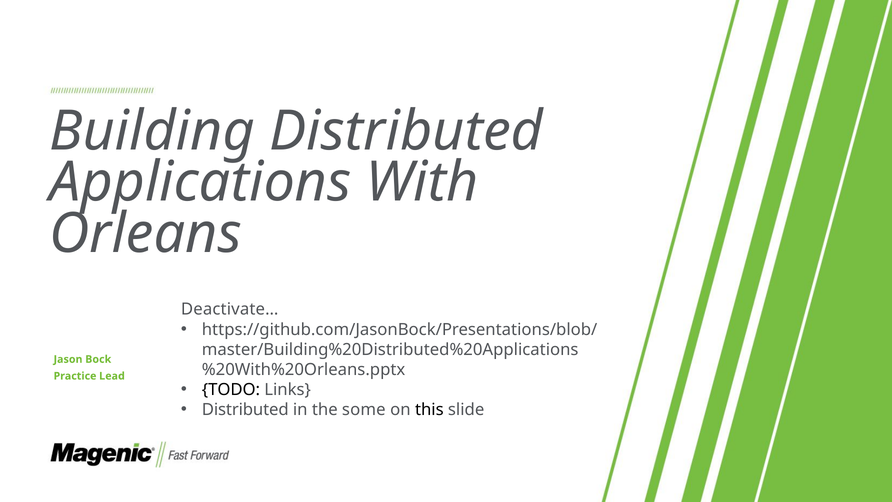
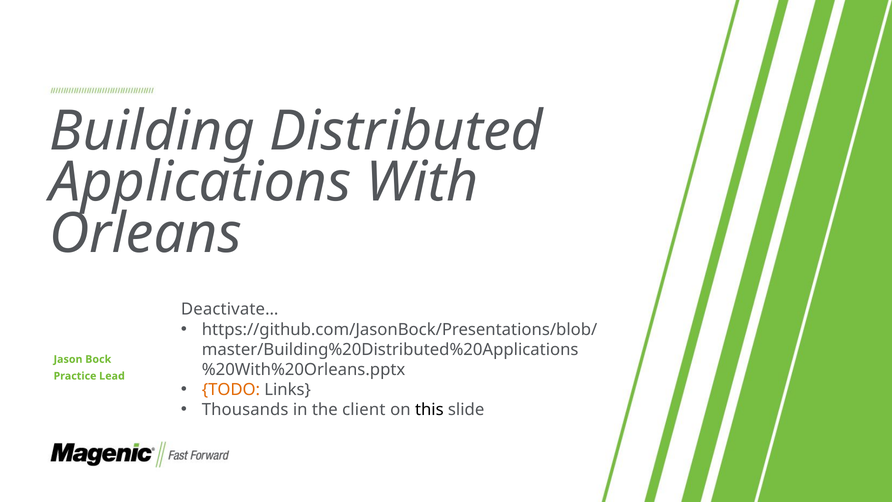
TODO colour: black -> orange
Distributed at (245, 410): Distributed -> Thousands
some: some -> client
